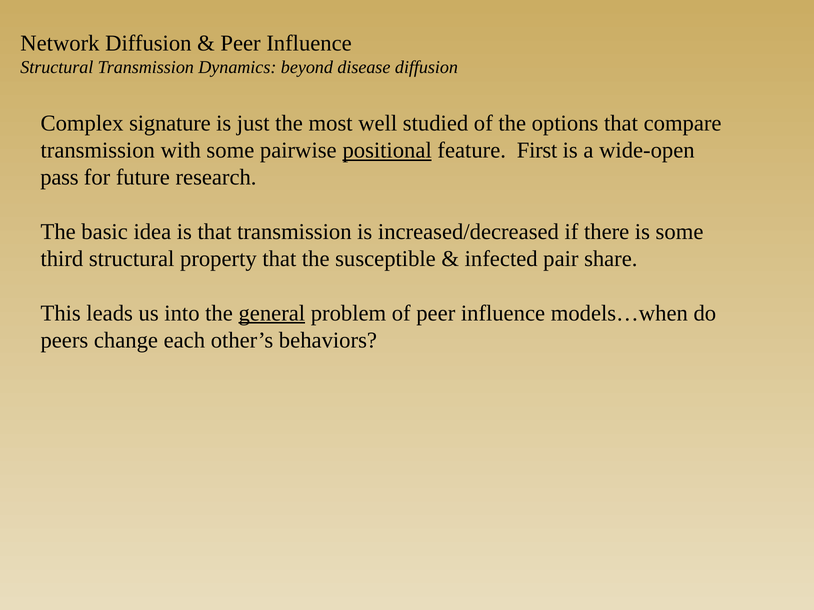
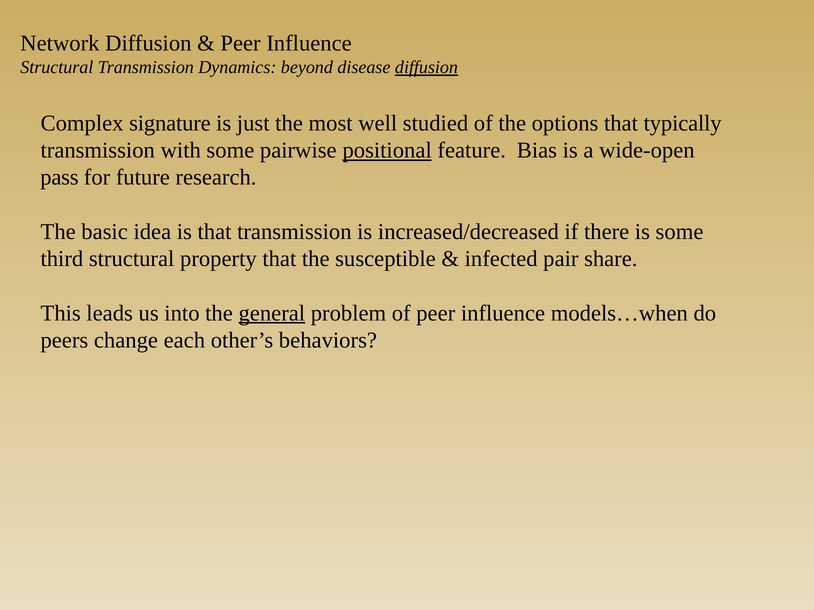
diffusion at (427, 68) underline: none -> present
compare: compare -> typically
First: First -> Bias
